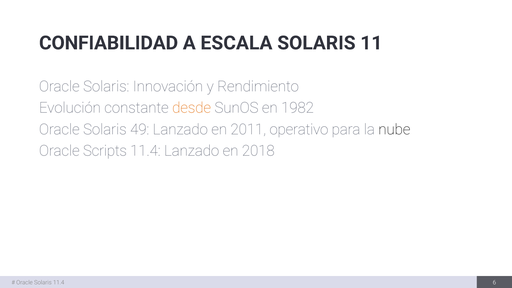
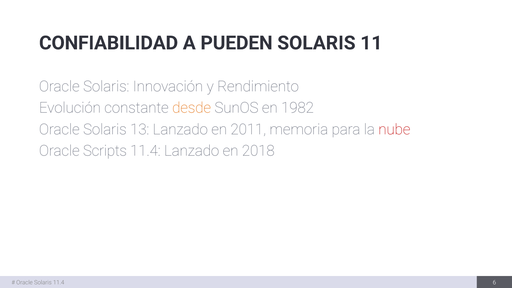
ESCALA: ESCALA -> PUEDEN
49: 49 -> 13
operativo: operativo -> memoria
nube colour: black -> red
